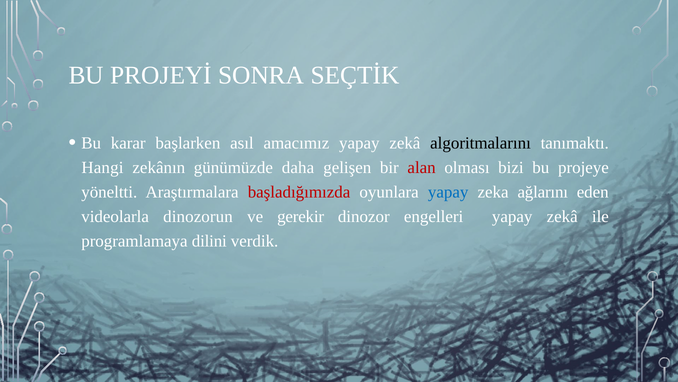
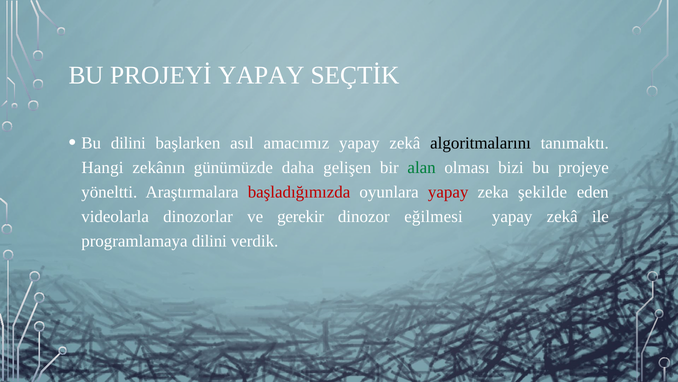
SONRA at (261, 75): SONRA -> YAPAY
Bu karar: karar -> dilini
alan colour: red -> green
yapay at (448, 192) colour: blue -> red
ağlarını: ağlarını -> şekilde
dinozorun: dinozorun -> dinozorlar
engelleri: engelleri -> eğilmesi
